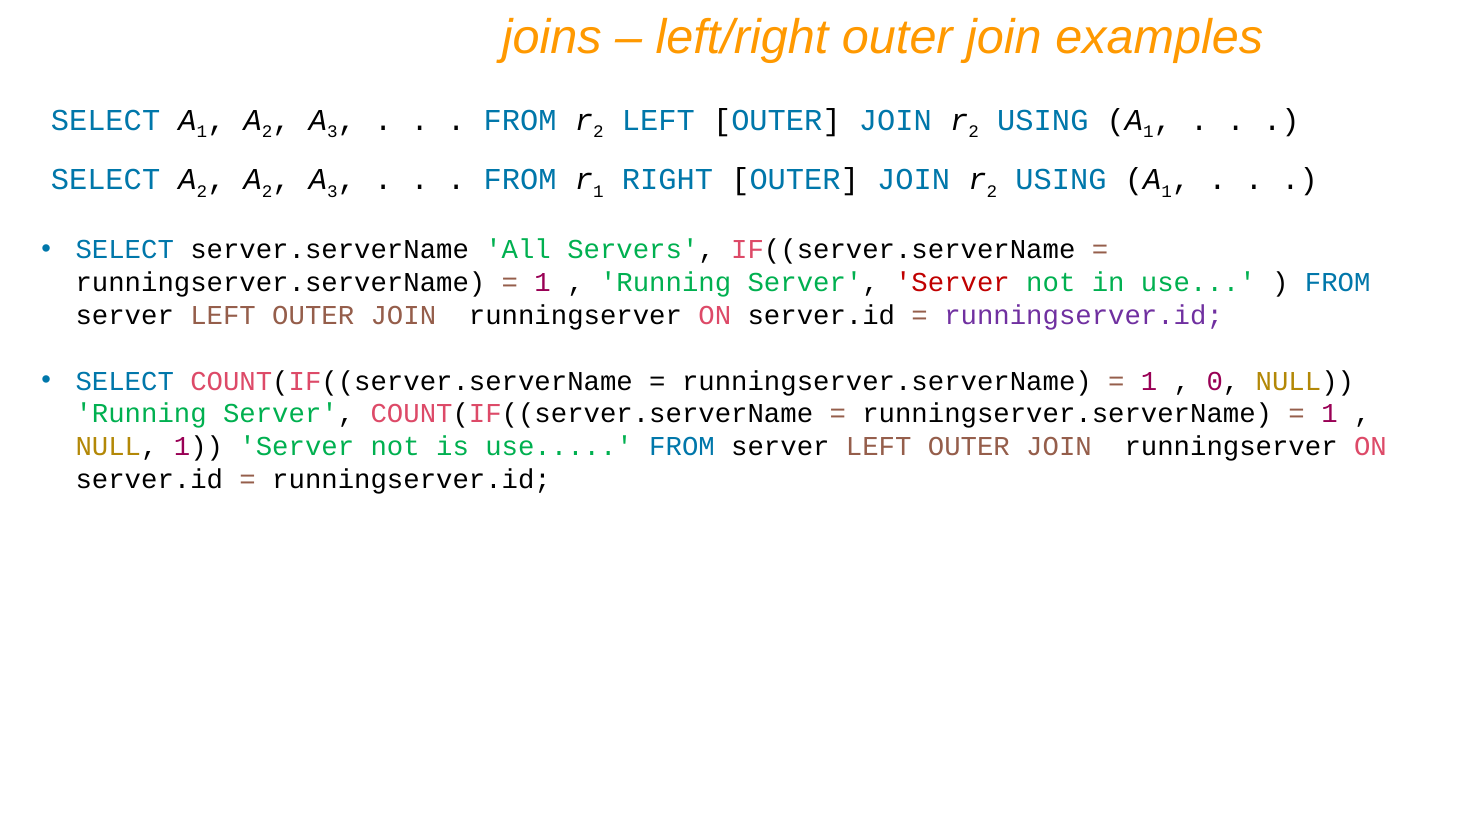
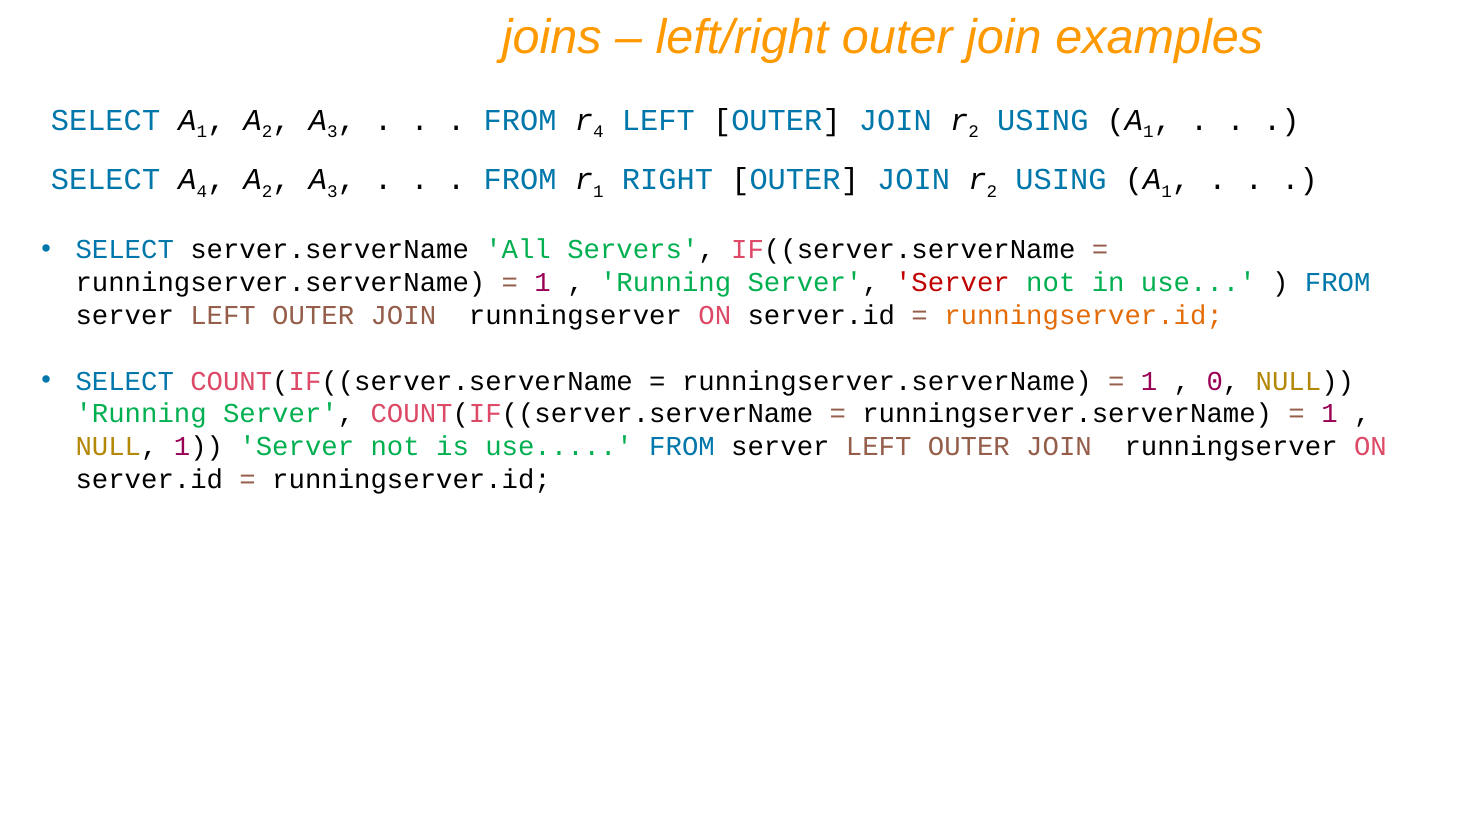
2 at (598, 132): 2 -> 4
2 at (202, 192): 2 -> 4
runningserver.id at (1084, 316) colour: purple -> orange
